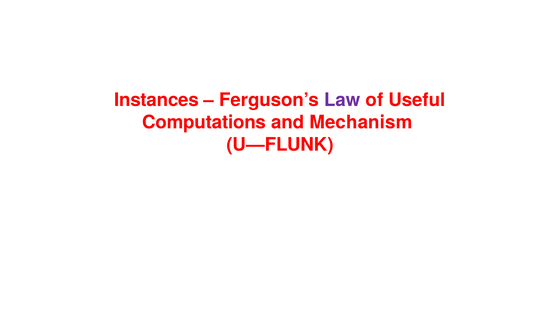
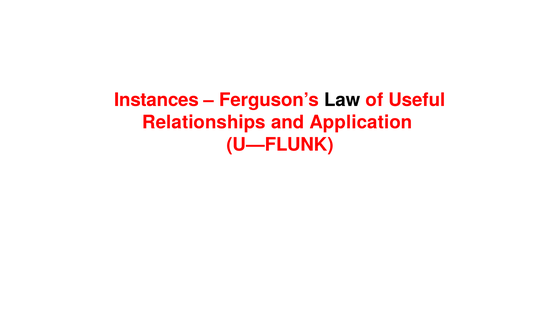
Law colour: purple -> black
Computations: Computations -> Relationships
Mechanism: Mechanism -> Application
